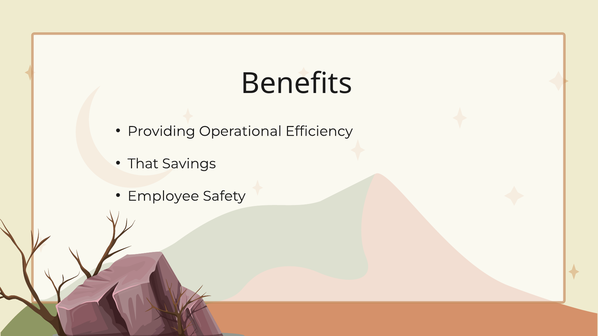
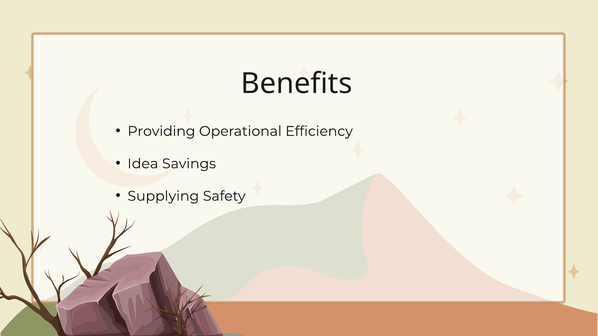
That: That -> Idea
Employee: Employee -> Supplying
